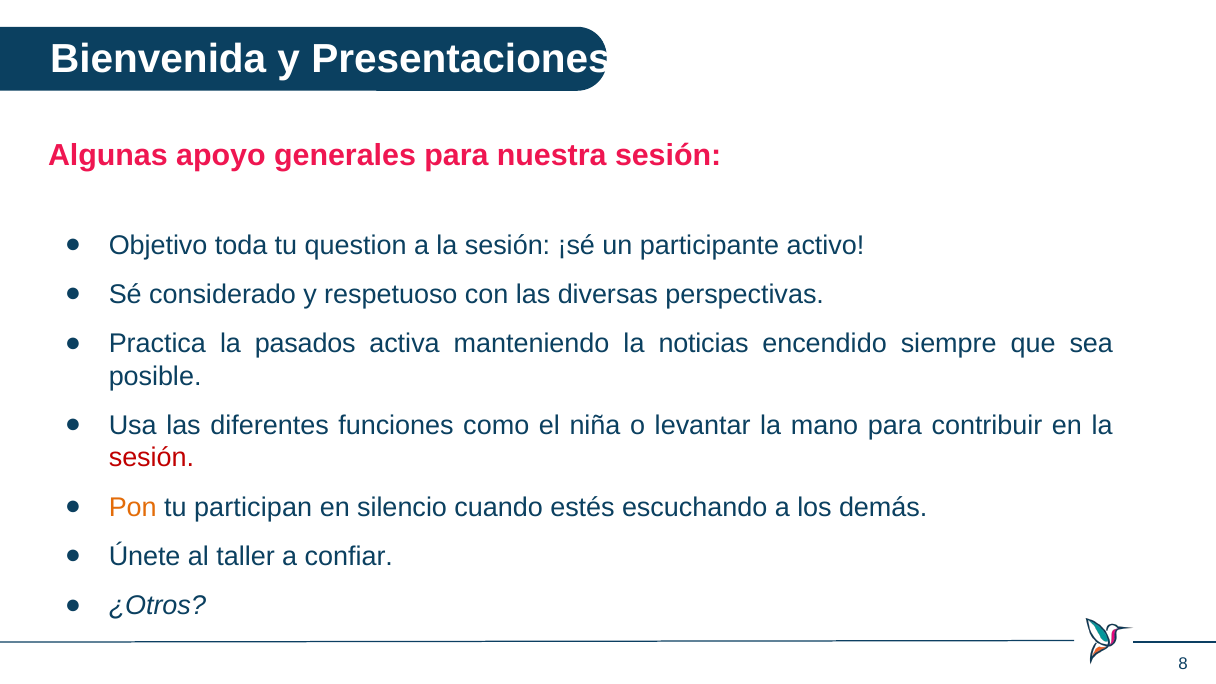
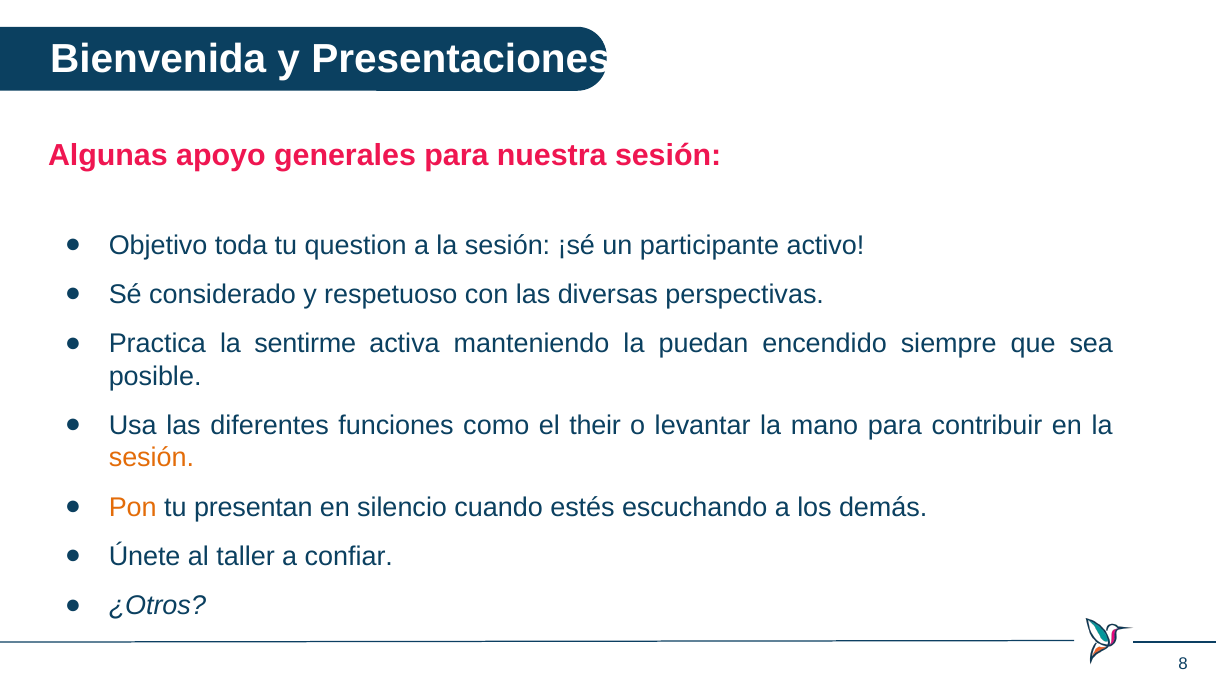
pasados: pasados -> sentirme
noticias: noticias -> puedan
niña: niña -> their
sesión at (151, 458) colour: red -> orange
participan: participan -> presentan
